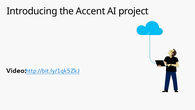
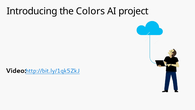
Accent: Accent -> Colors
